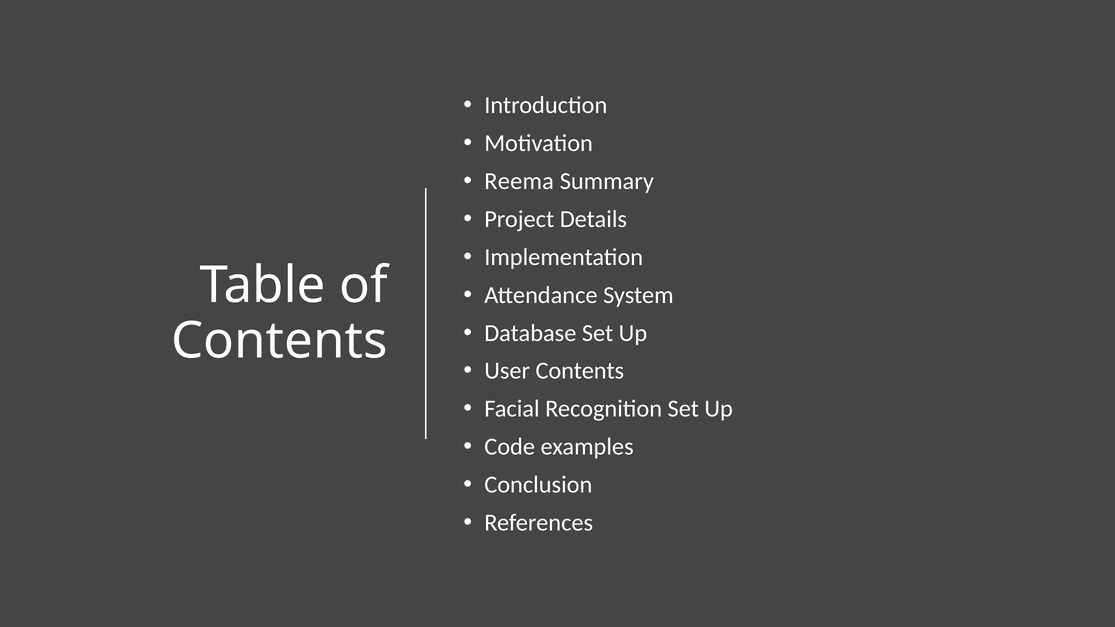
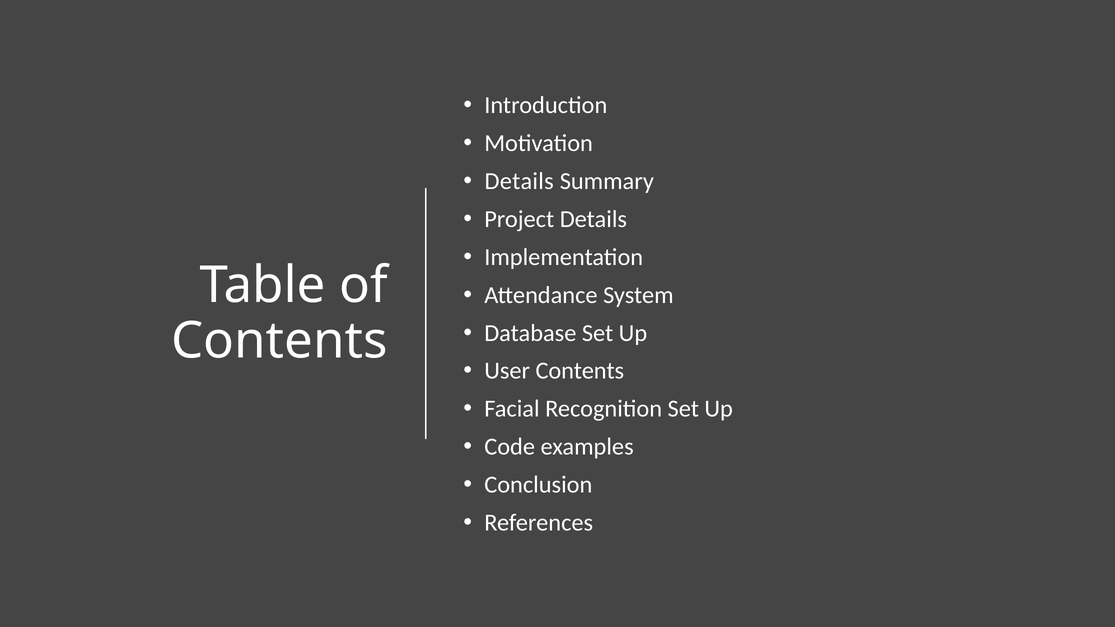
Reema at (519, 181): Reema -> Details
